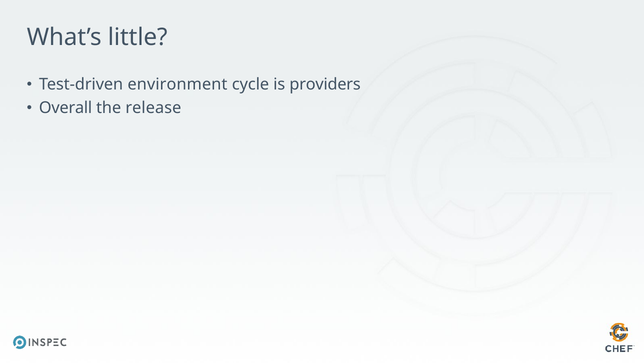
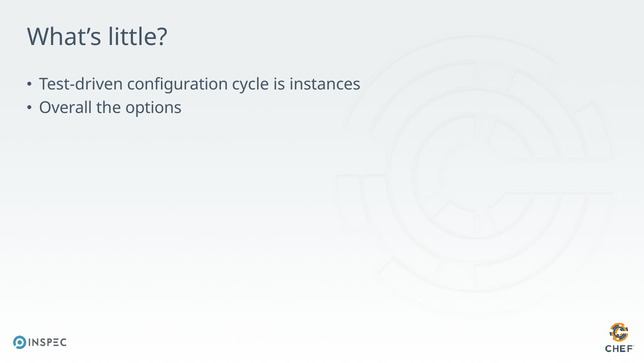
environment: environment -> configuration
providers: providers -> instances
release: release -> options
